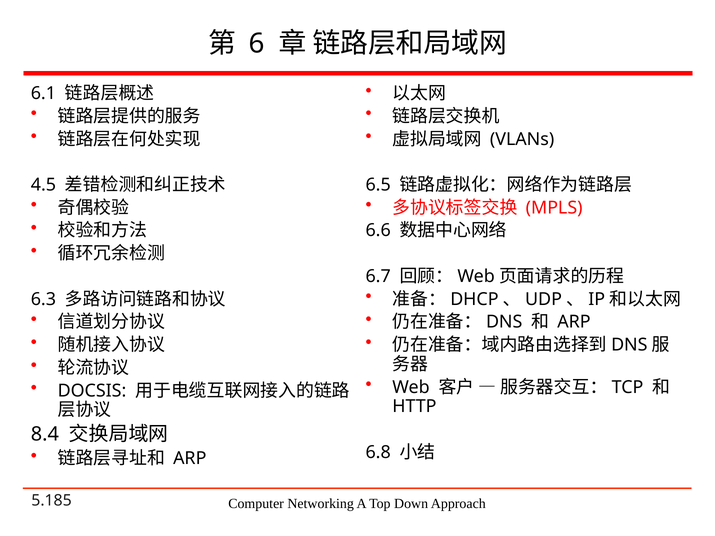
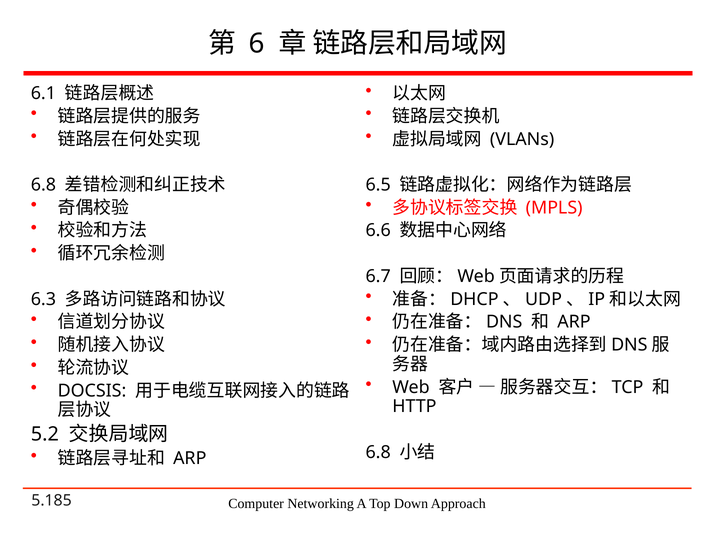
4.5 at (43, 185): 4.5 -> 6.8
8.4: 8.4 -> 5.2
